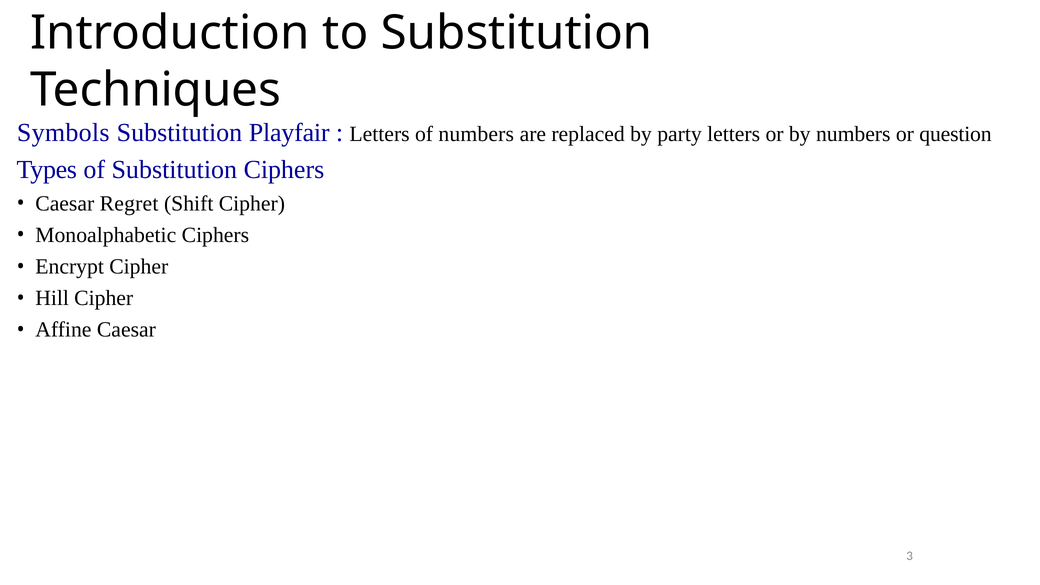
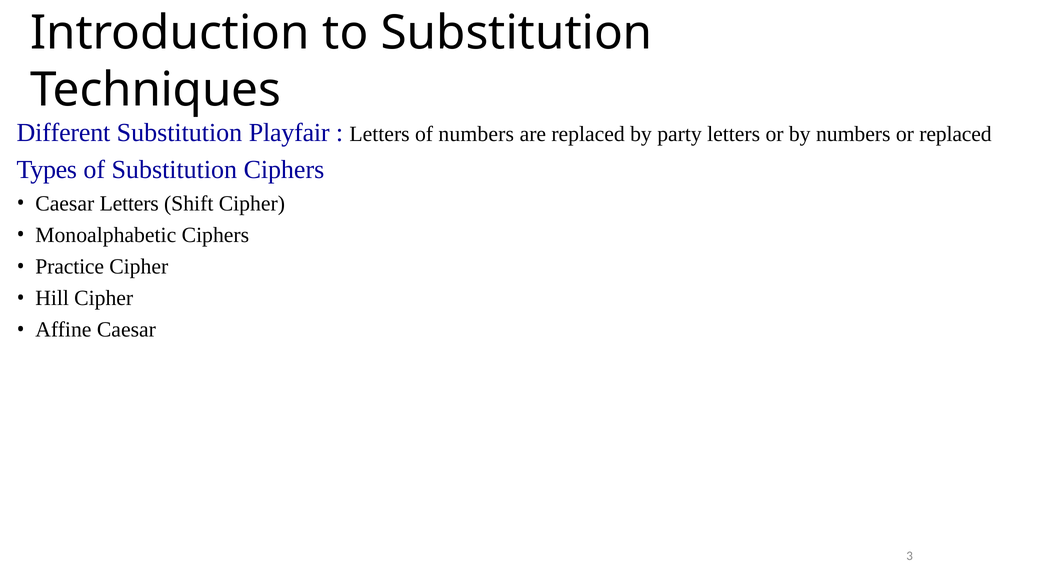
Symbols: Symbols -> Different
or question: question -> replaced
Caesar Regret: Regret -> Letters
Encrypt: Encrypt -> Practice
